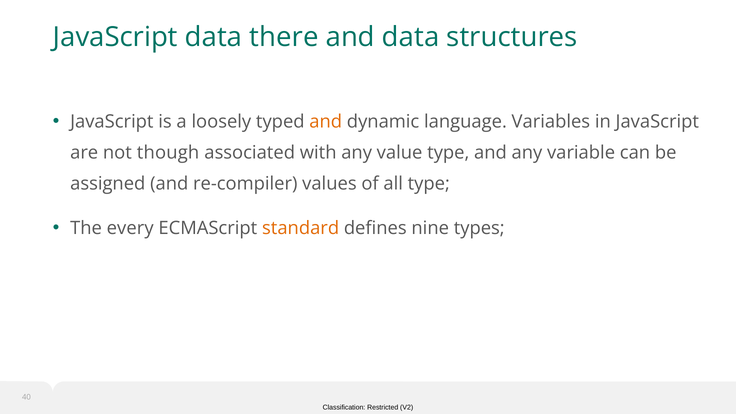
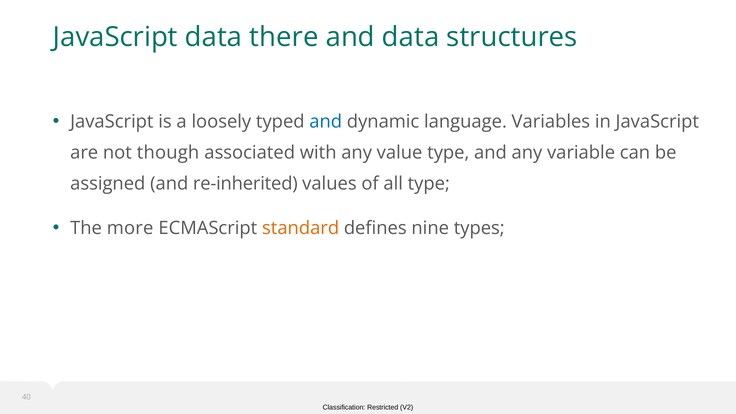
and at (326, 122) colour: orange -> blue
re-compiler: re-compiler -> re-inherited
every: every -> more
